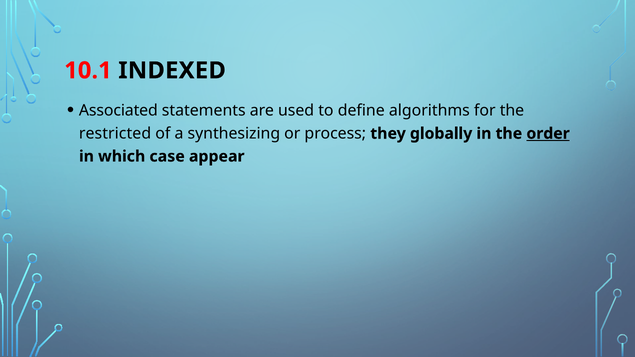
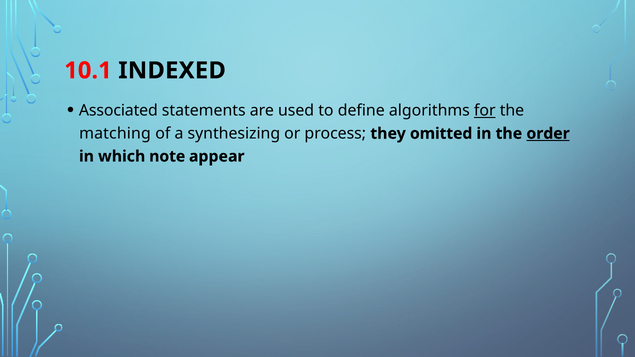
for underline: none -> present
restricted: restricted -> matching
globally: globally -> omitted
case: case -> note
